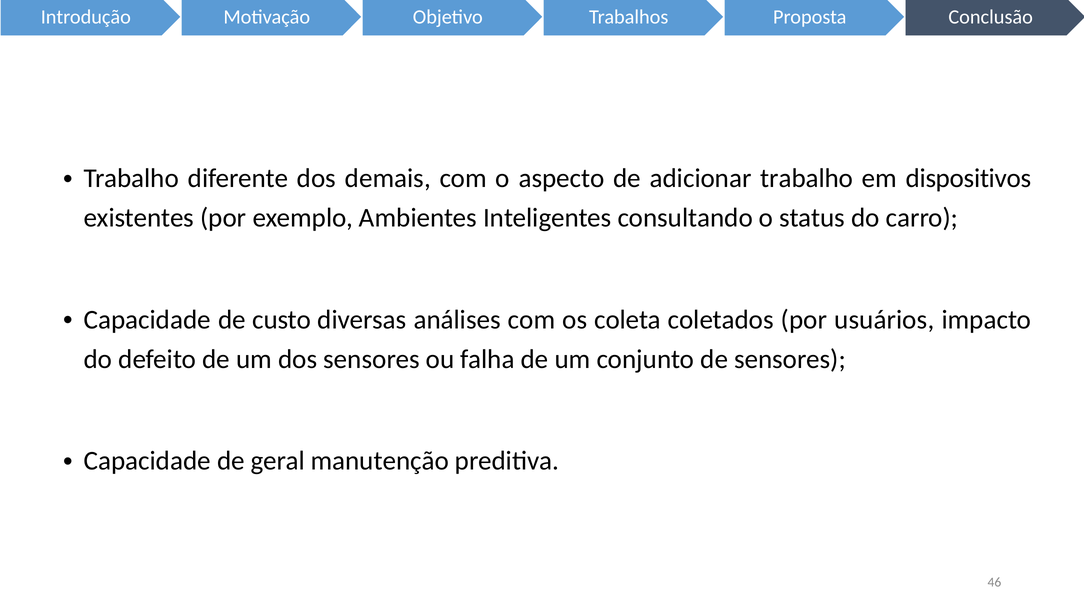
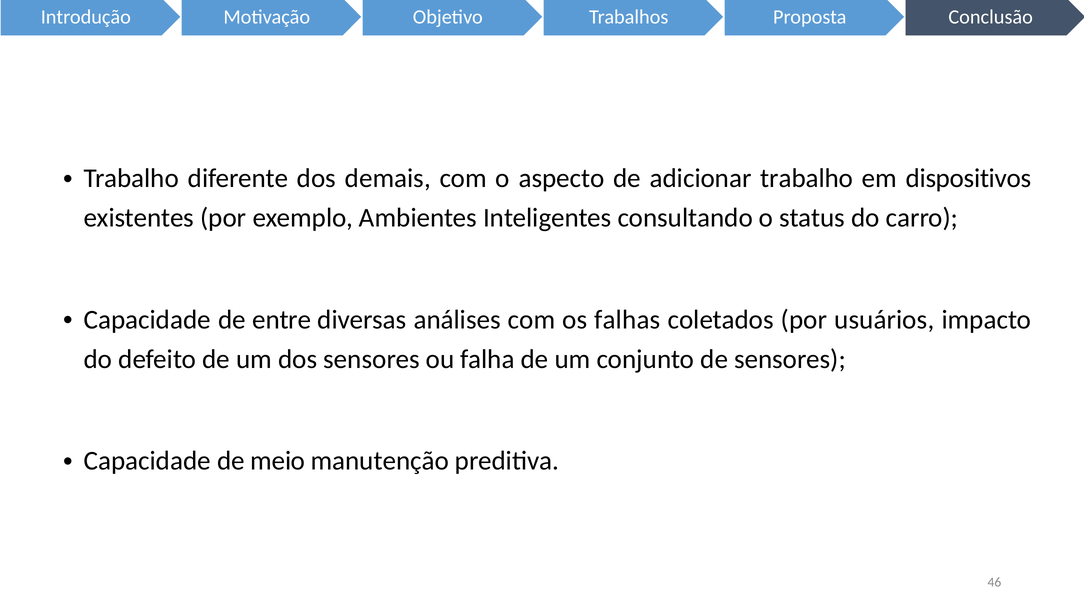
custo: custo -> entre
coleta: coleta -> falhas
geral: geral -> meio
